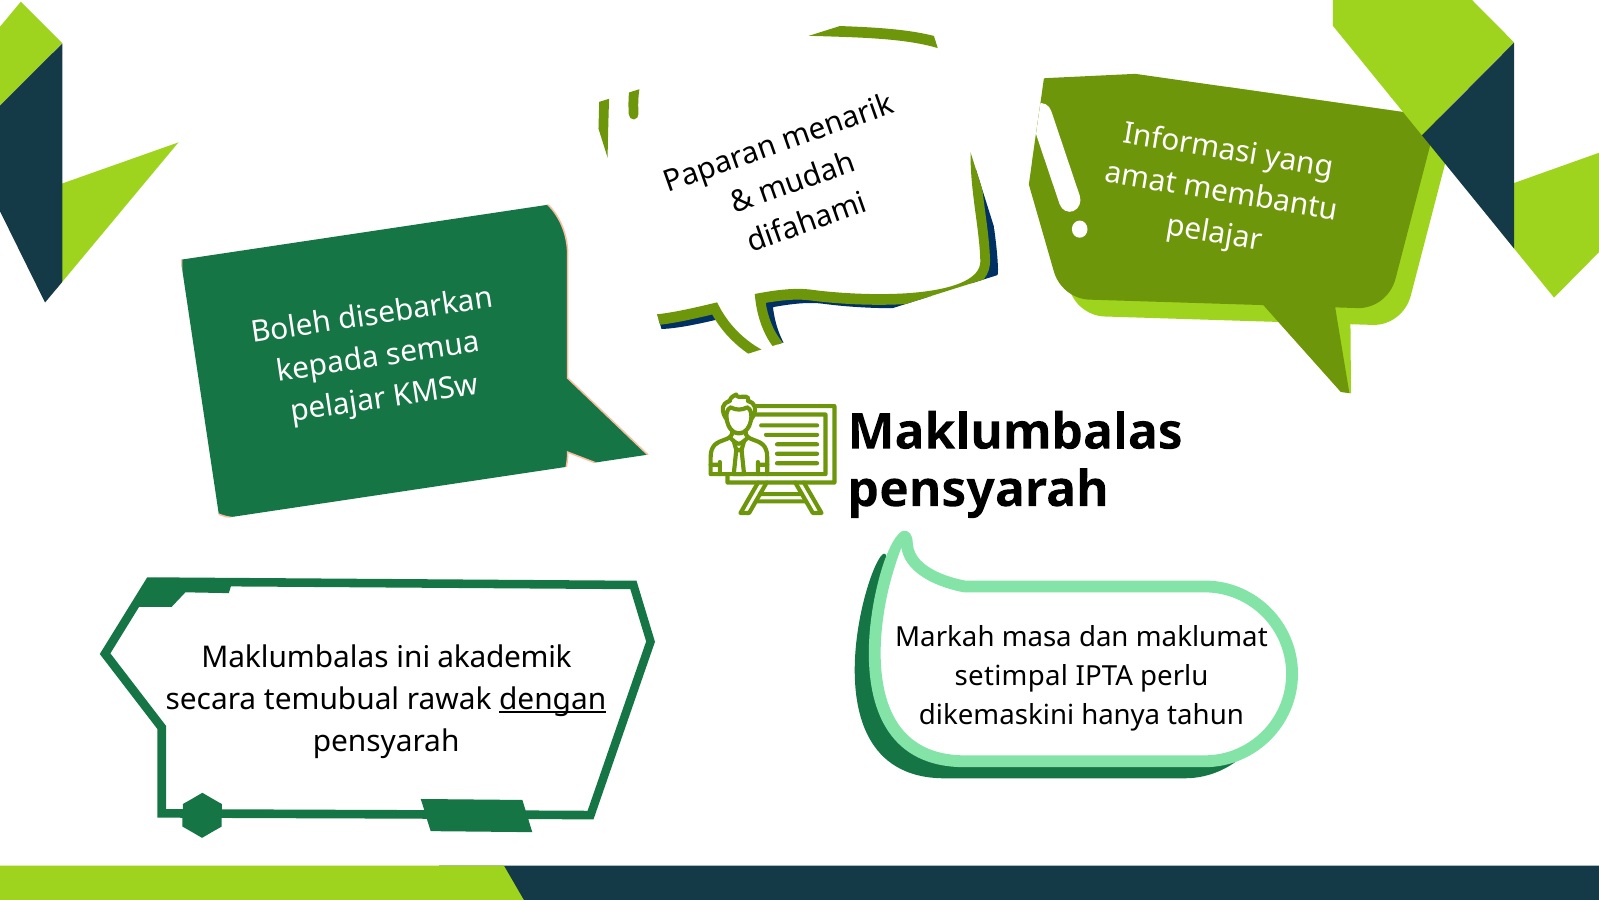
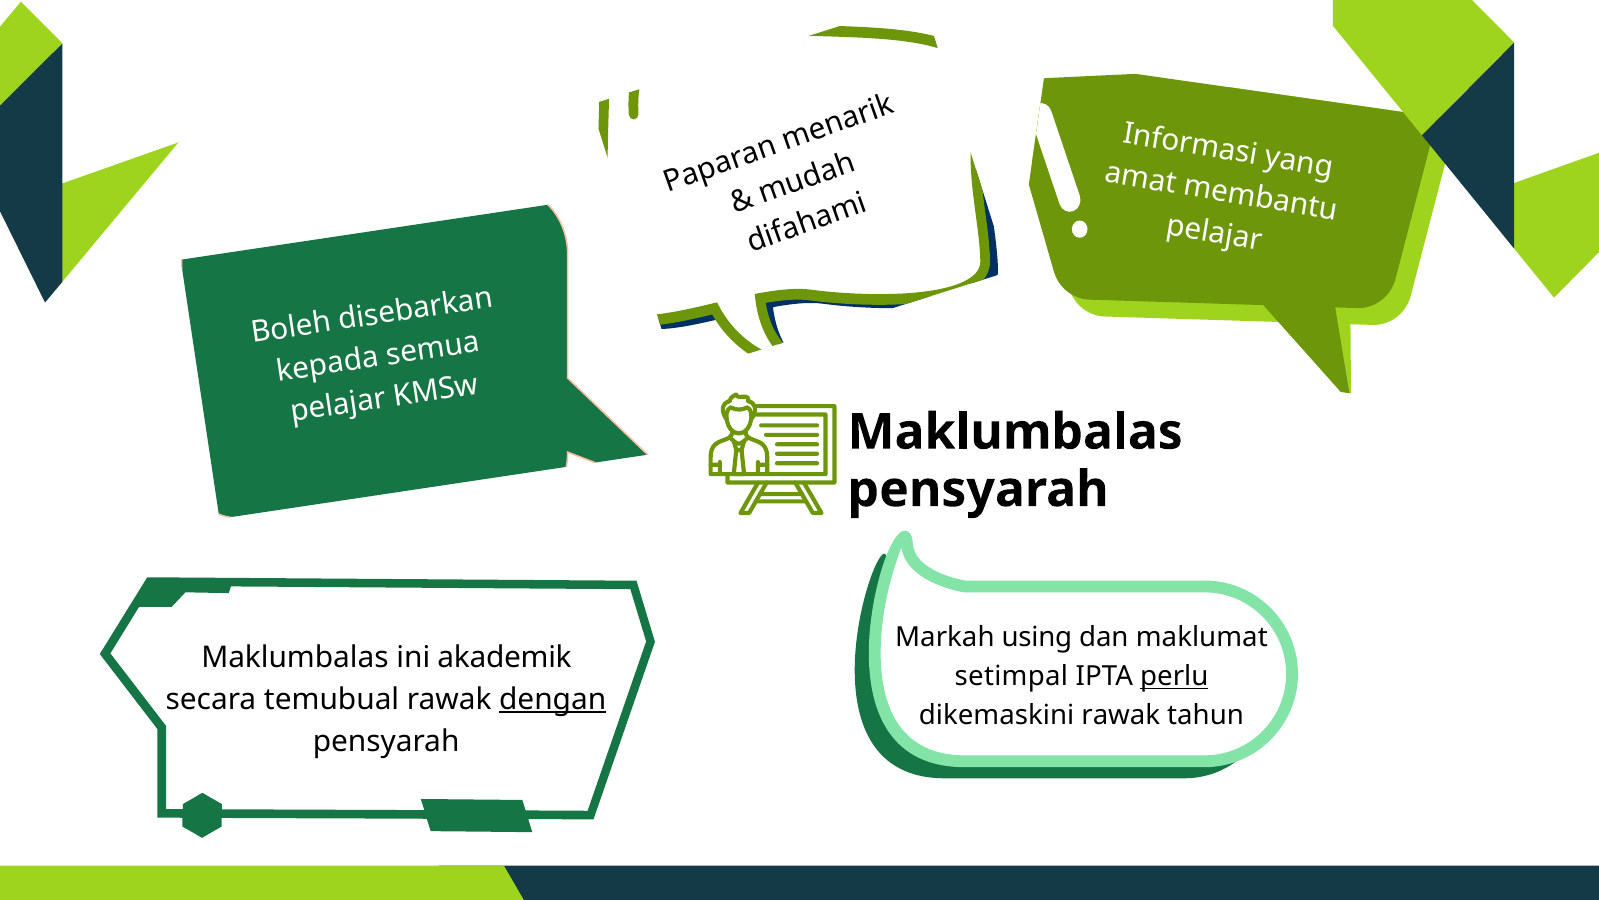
masa: masa -> using
perlu underline: none -> present
dikemaskini hanya: hanya -> rawak
